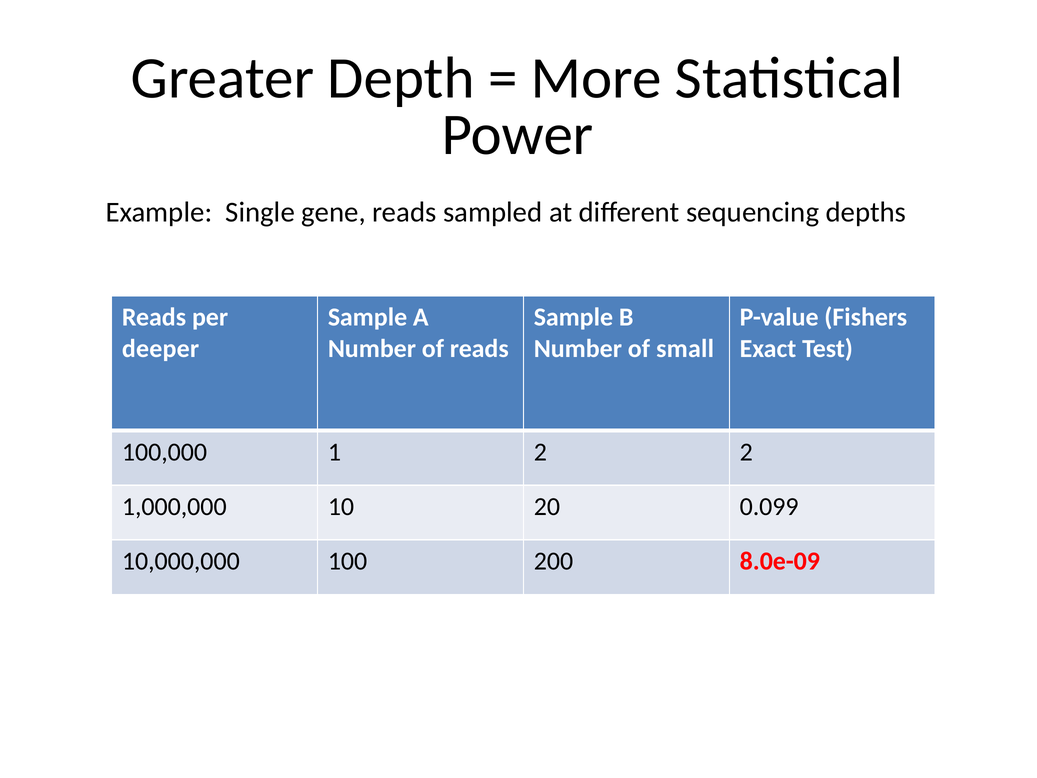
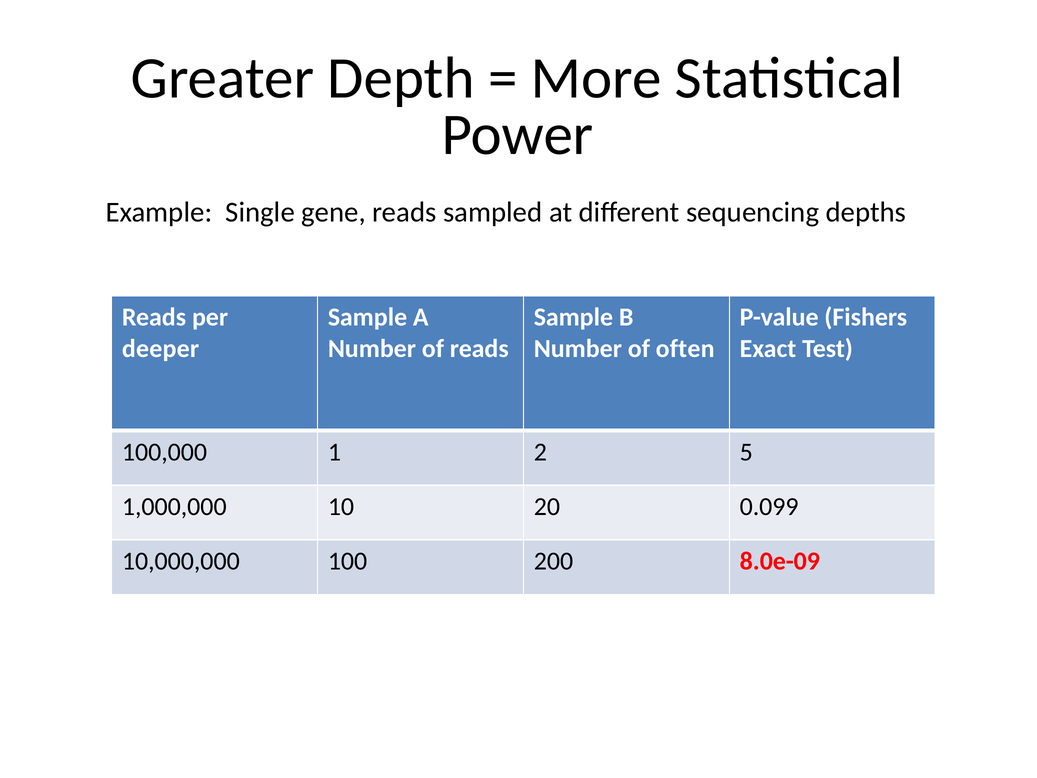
small: small -> often
2 2: 2 -> 5
